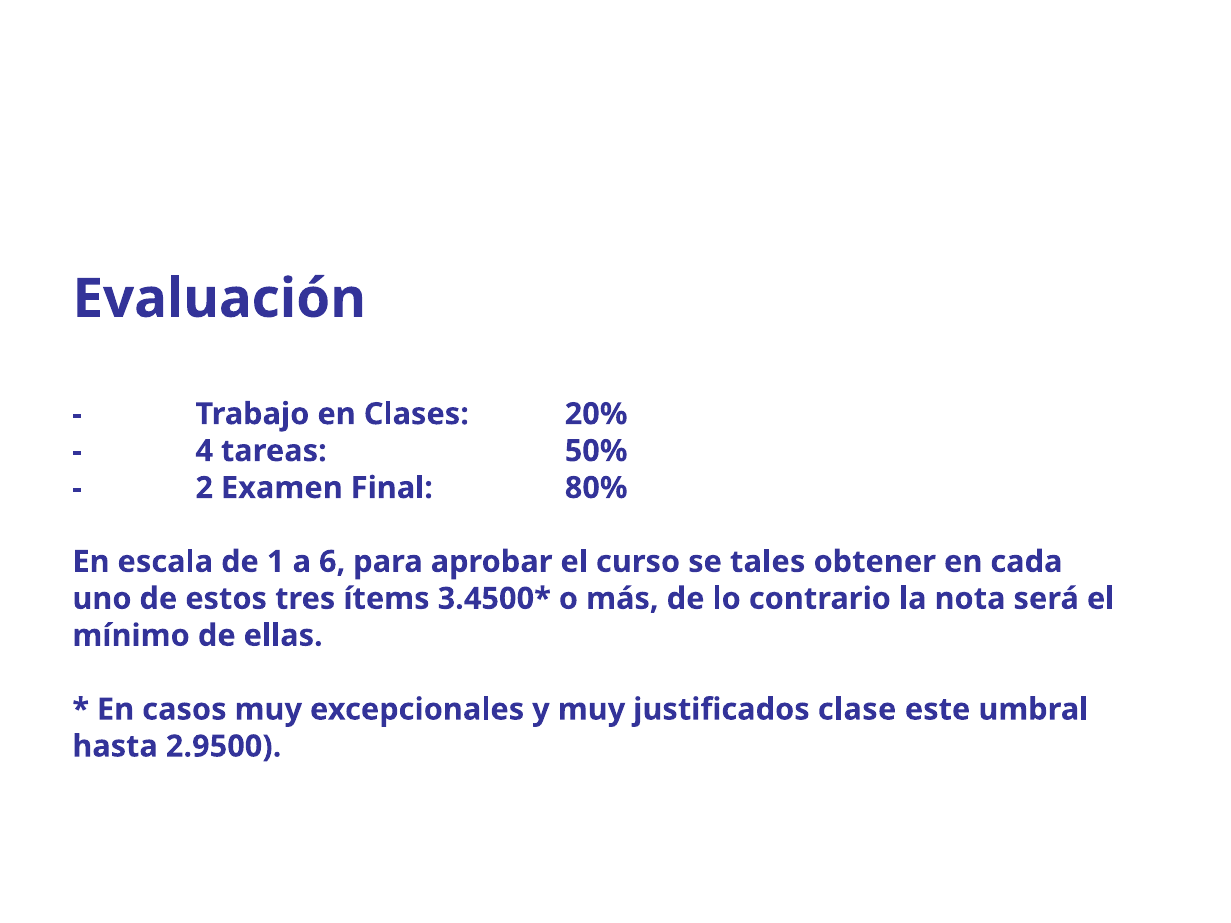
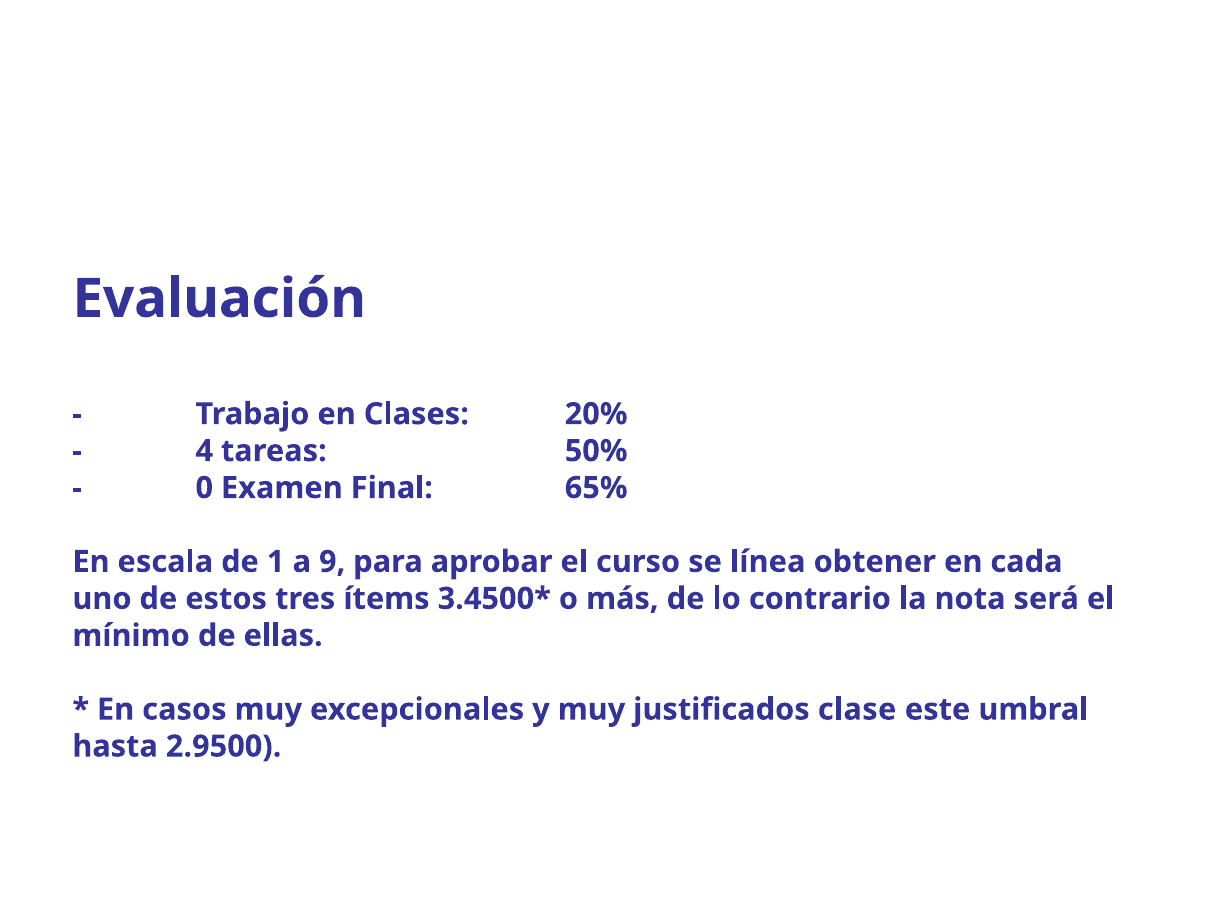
2: 2 -> 0
80%: 80% -> 65%
6: 6 -> 9
tales: tales -> línea
